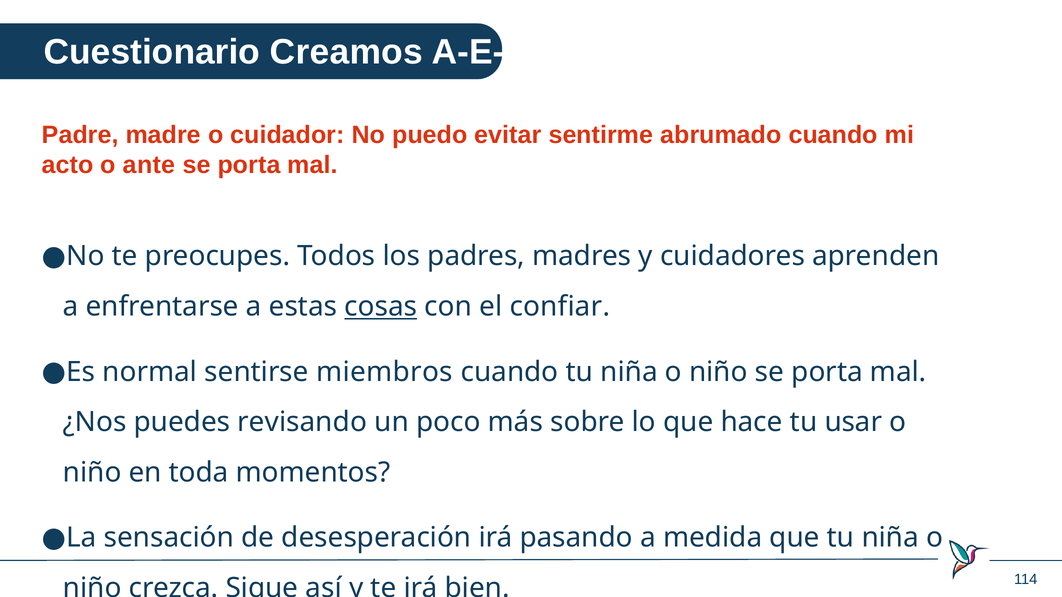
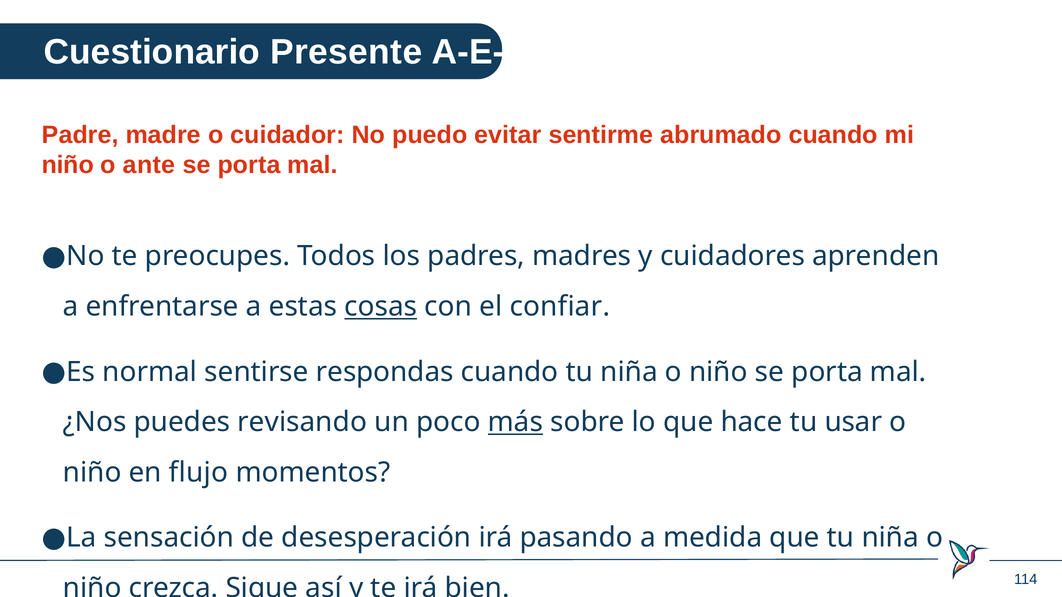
Creamos: Creamos -> Presente
acto at (68, 165): acto -> niño
miembros: miembros -> respondas
más underline: none -> present
toda: toda -> flujo
